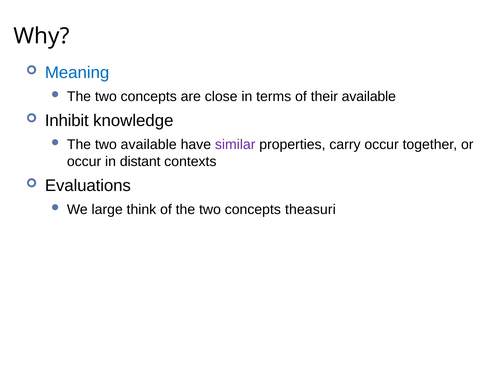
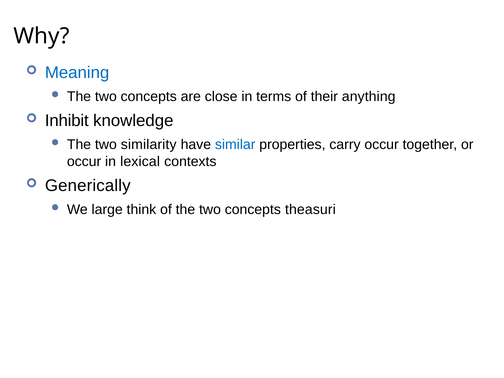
their available: available -> anything
two available: available -> similarity
similar colour: purple -> blue
distant: distant -> lexical
Evaluations: Evaluations -> Generically
